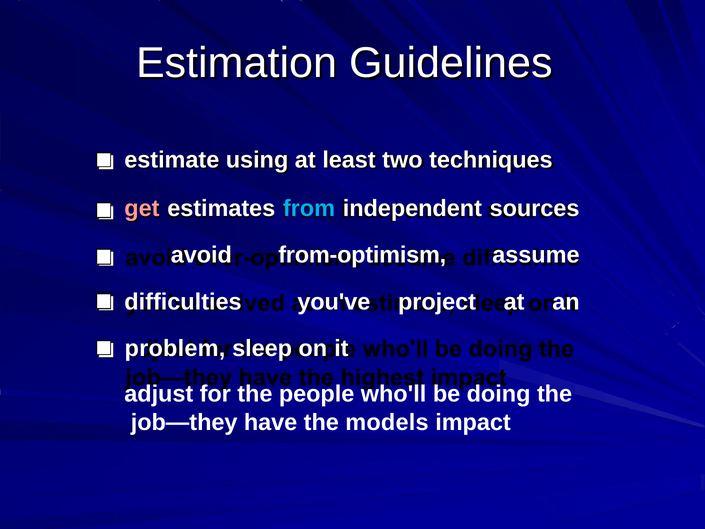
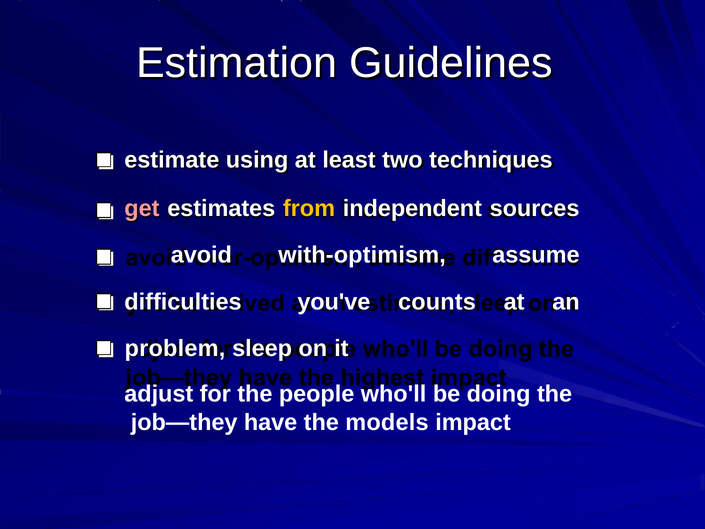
from colour: light blue -> yellow
from-optimism: from-optimism -> with-optimism
project: project -> counts
